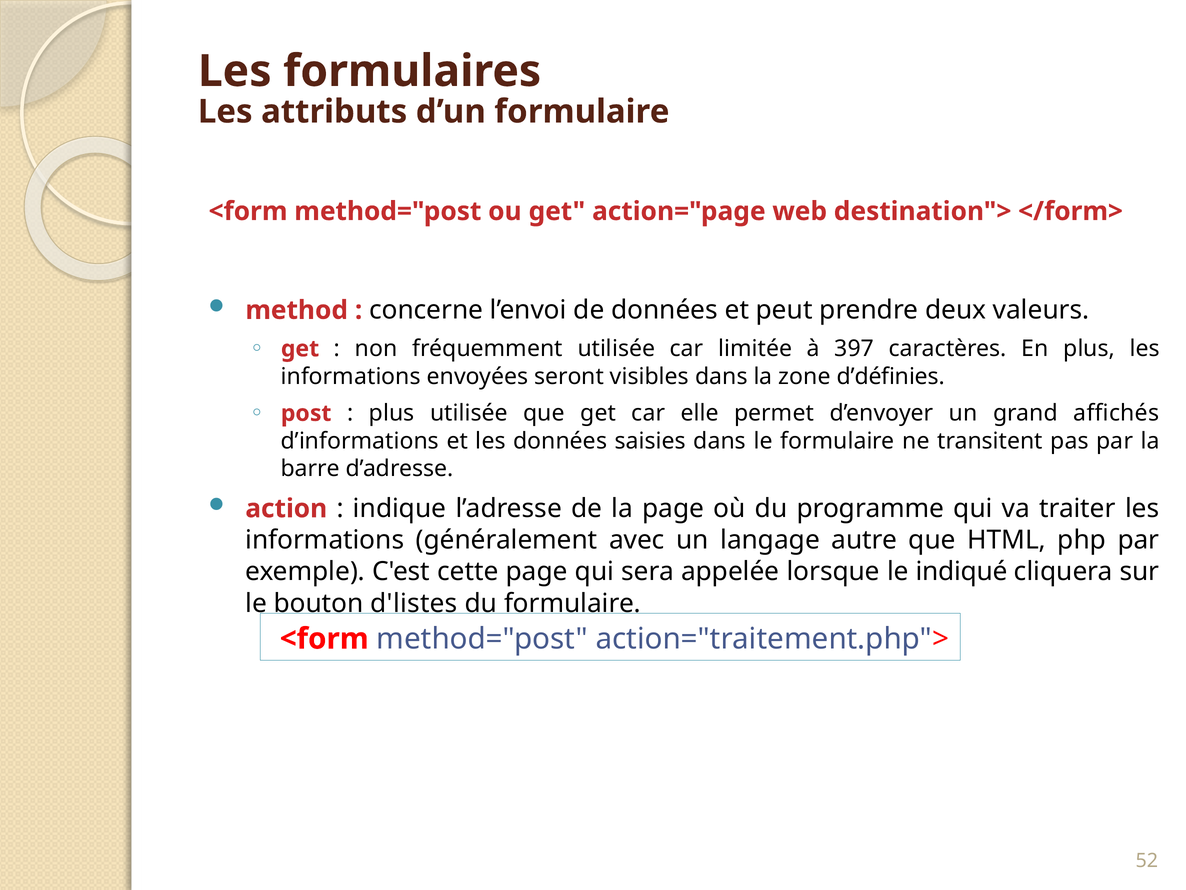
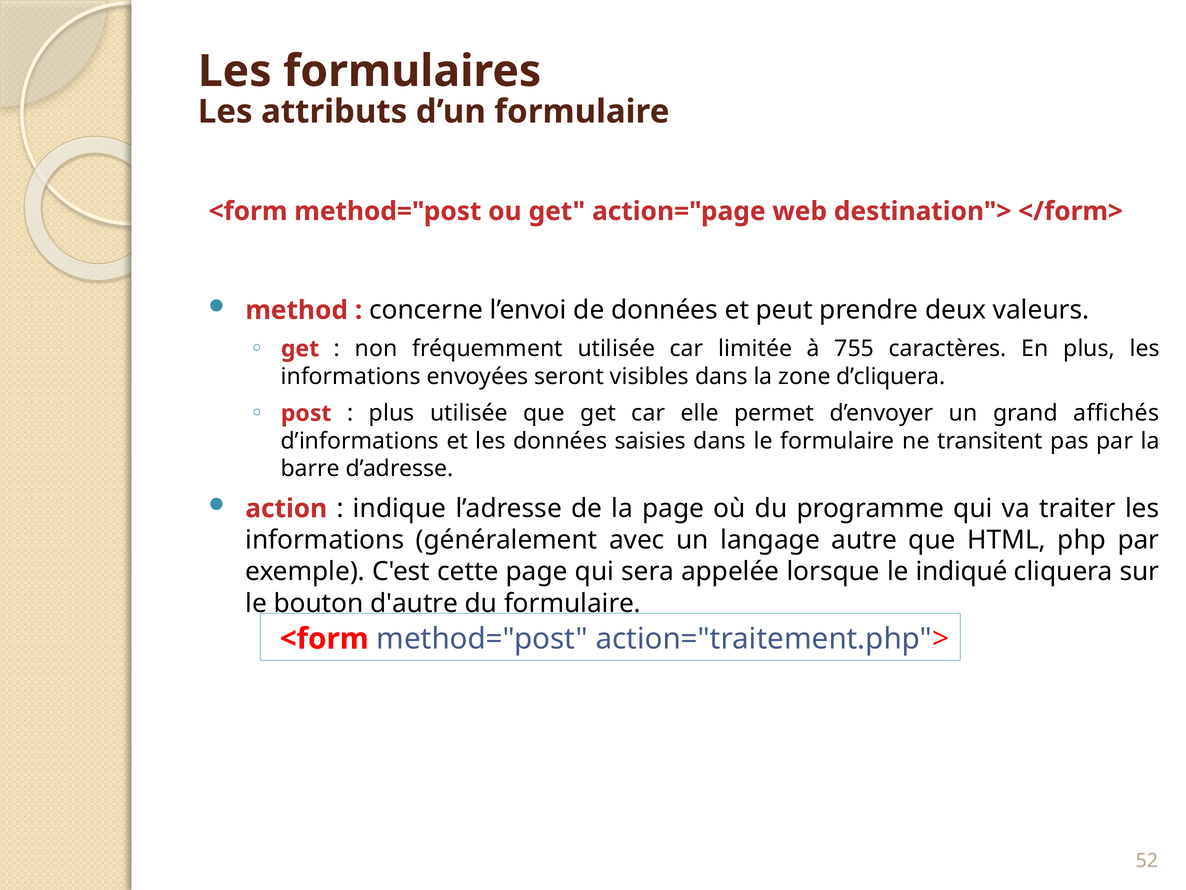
397: 397 -> 755
d’définies: d’définies -> d’cliquera
d'listes: d'listes -> d'autre
